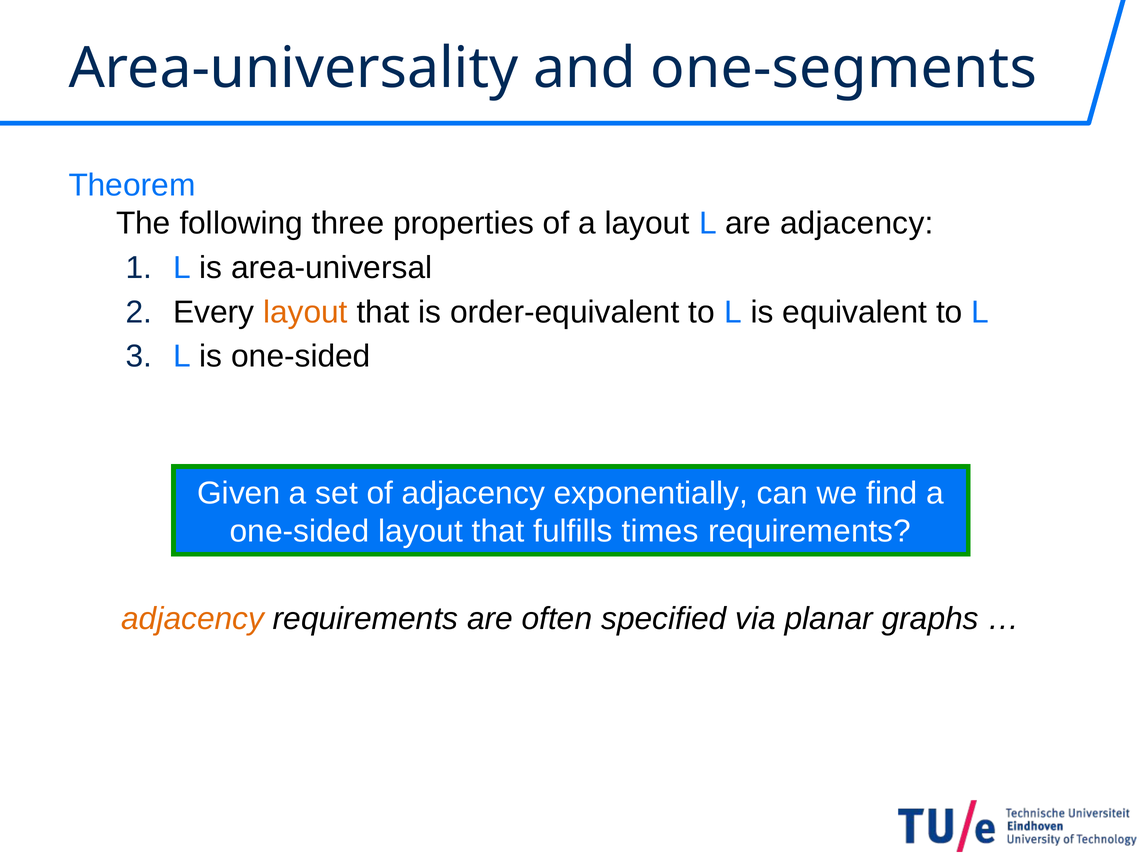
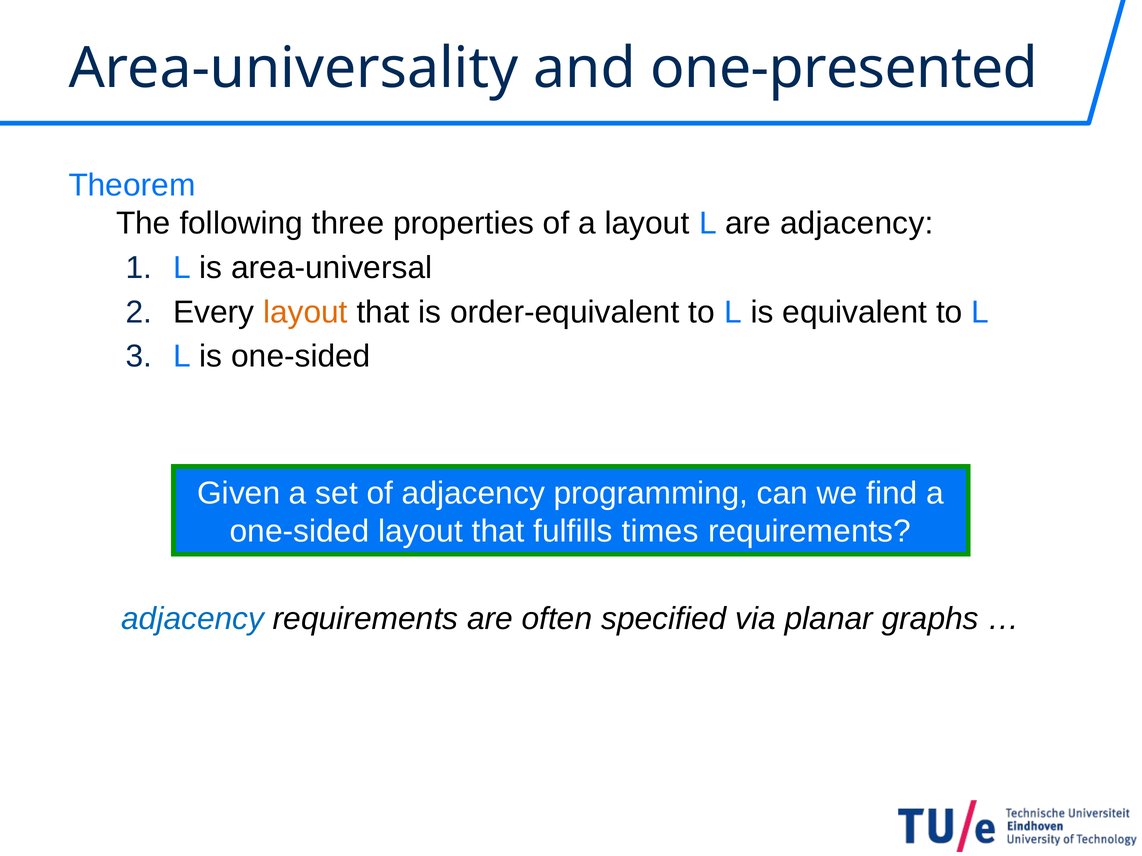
one-segments: one-segments -> one-presented
exponentially: exponentially -> programming
adjacency at (193, 619) colour: orange -> blue
